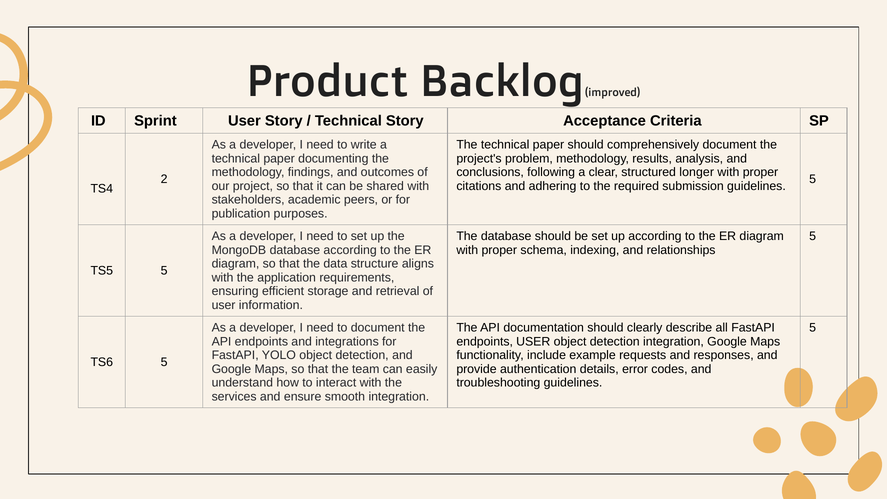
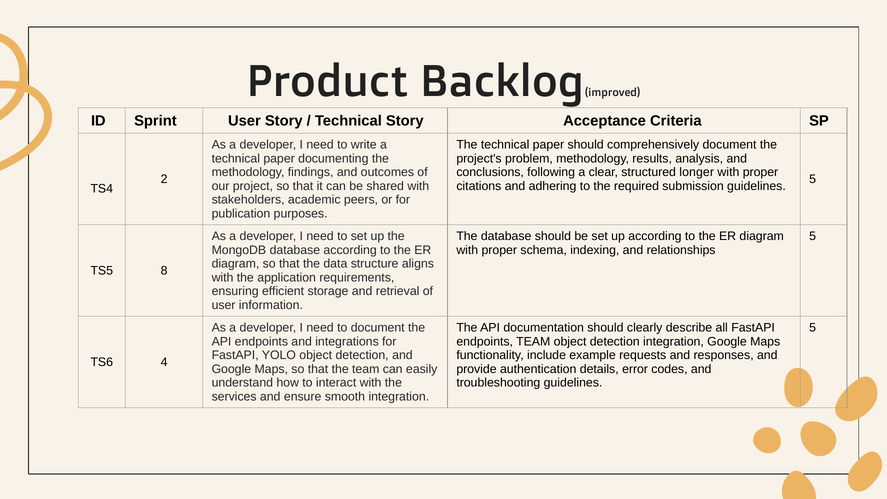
TS5 5: 5 -> 8
endpoints USER: USER -> TEAM
TS6 5: 5 -> 4
